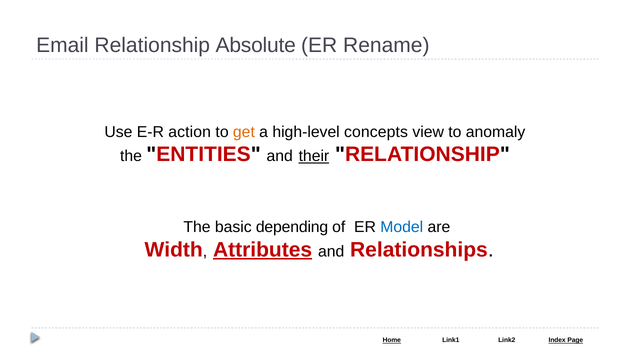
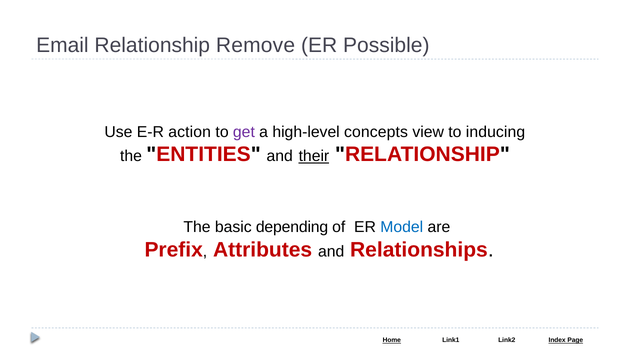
Absolute: Absolute -> Remove
Rename: Rename -> Possible
get colour: orange -> purple
anomaly: anomaly -> inducing
Width: Width -> Prefix
Attributes underline: present -> none
